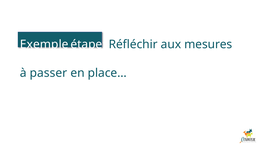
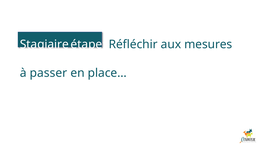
Exemple: Exemple -> Stagiaire
